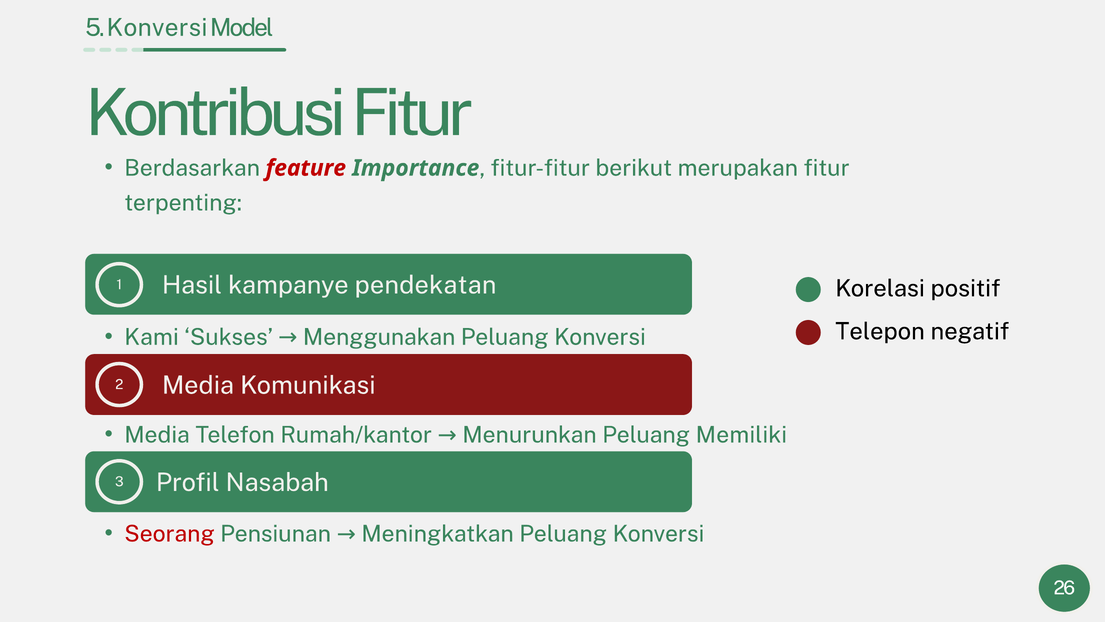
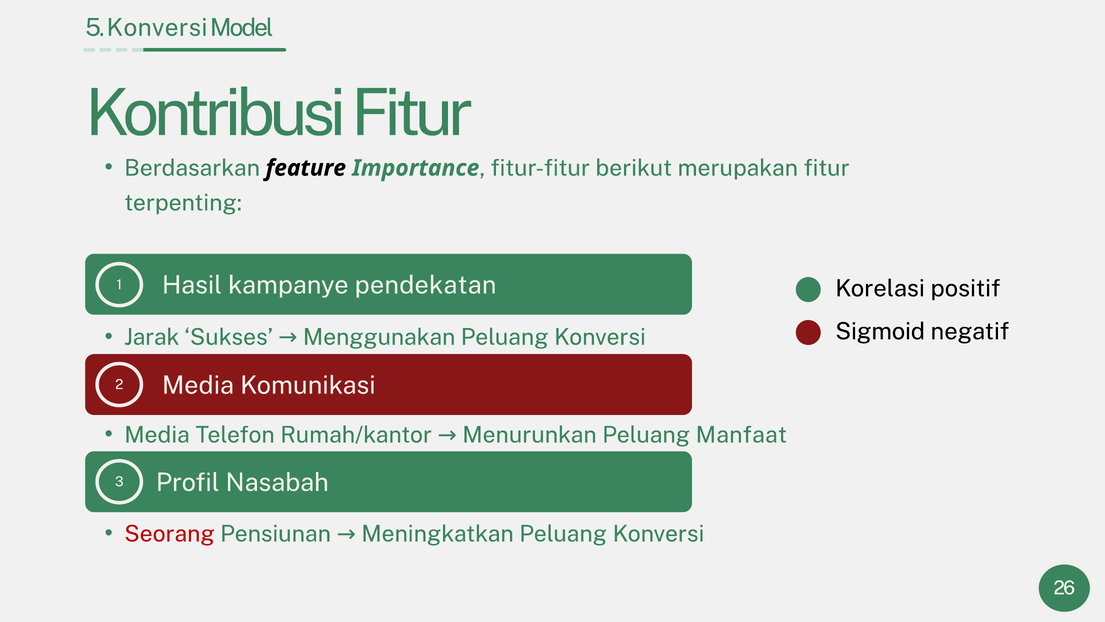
feature colour: red -> black
Telepon: Telepon -> Sigmoid
Kami: Kami -> Jarak
Memiliki: Memiliki -> Manfaat
